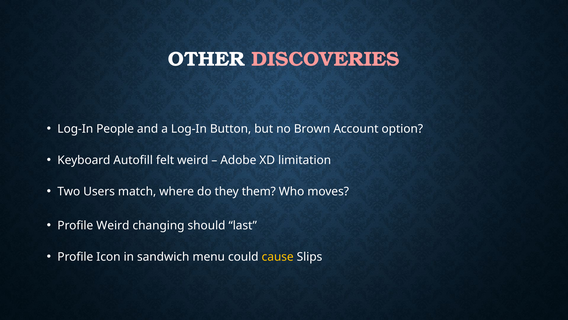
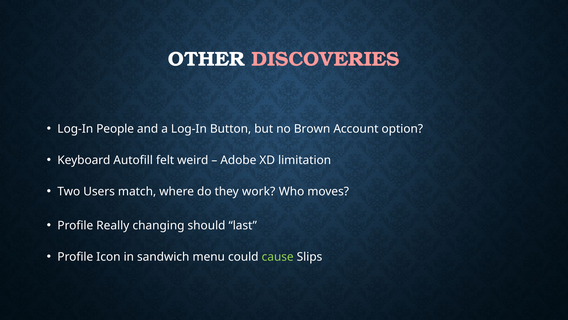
them: them -> work
Profile Weird: Weird -> Really
cause colour: yellow -> light green
